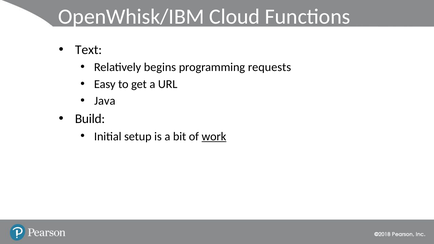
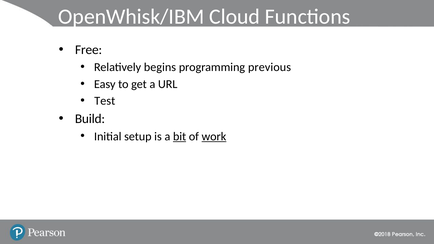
Text: Text -> Free
requests: requests -> previous
Java: Java -> Test
bit underline: none -> present
